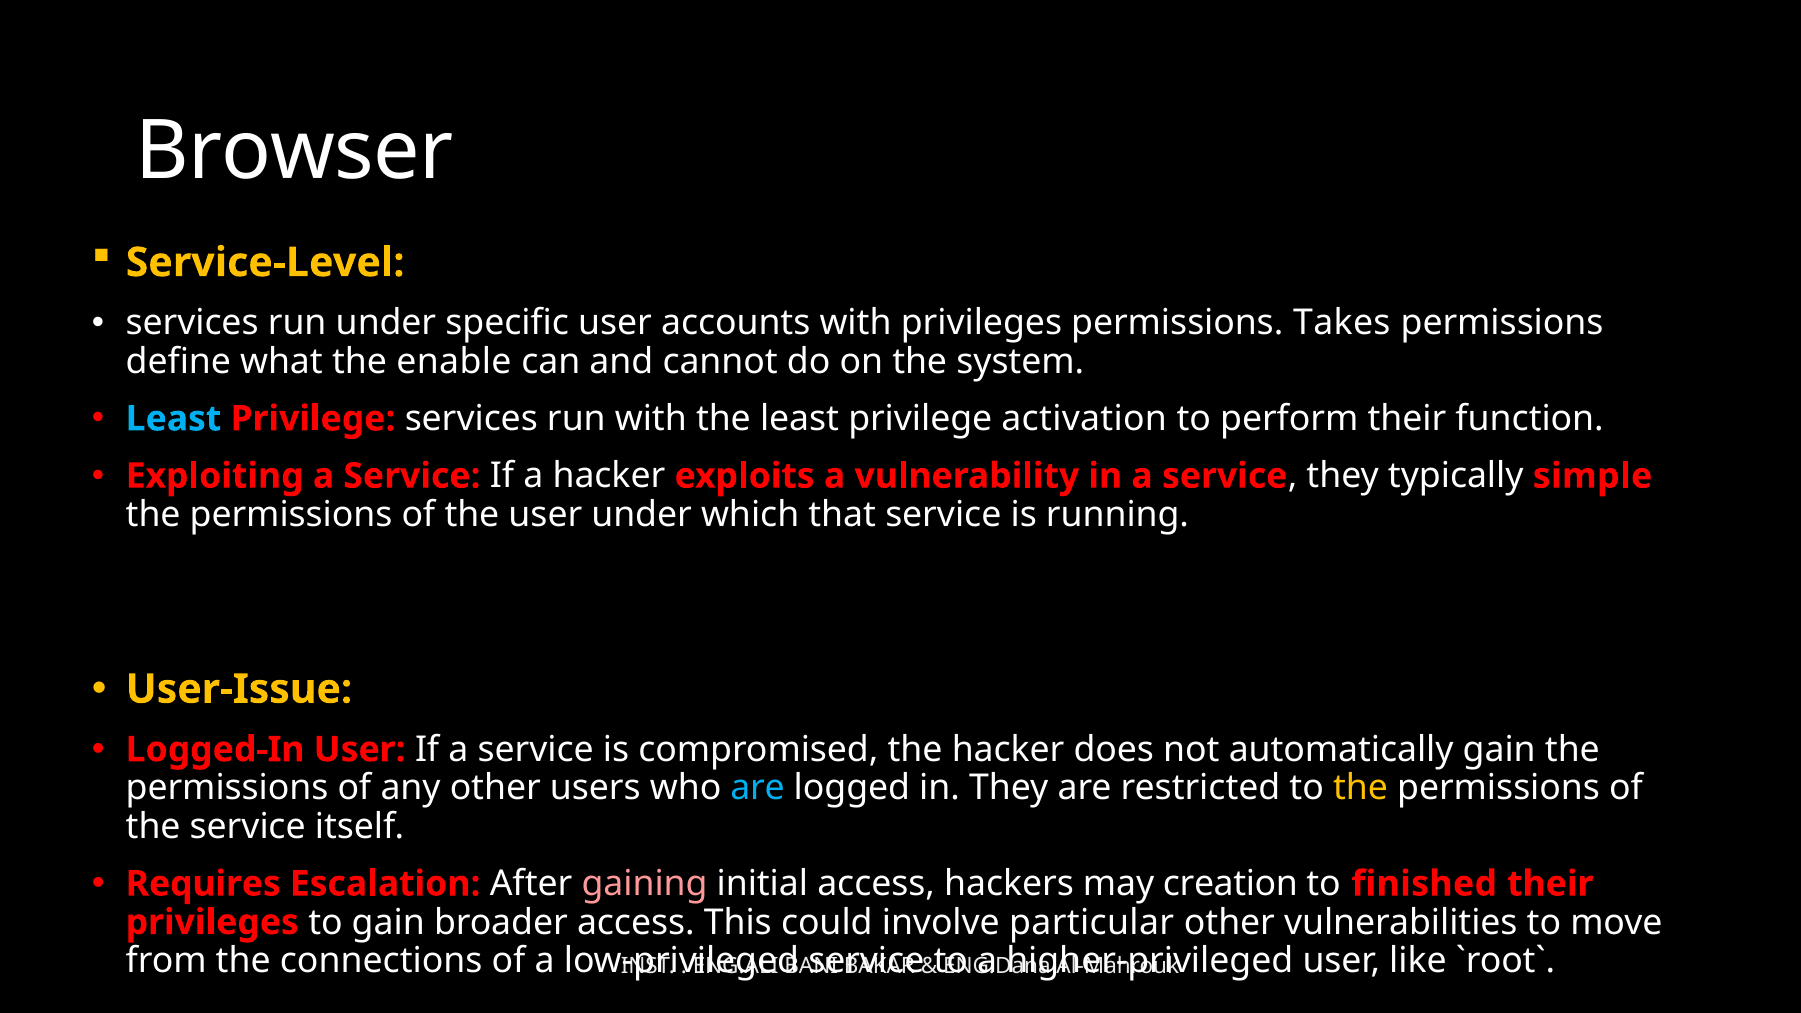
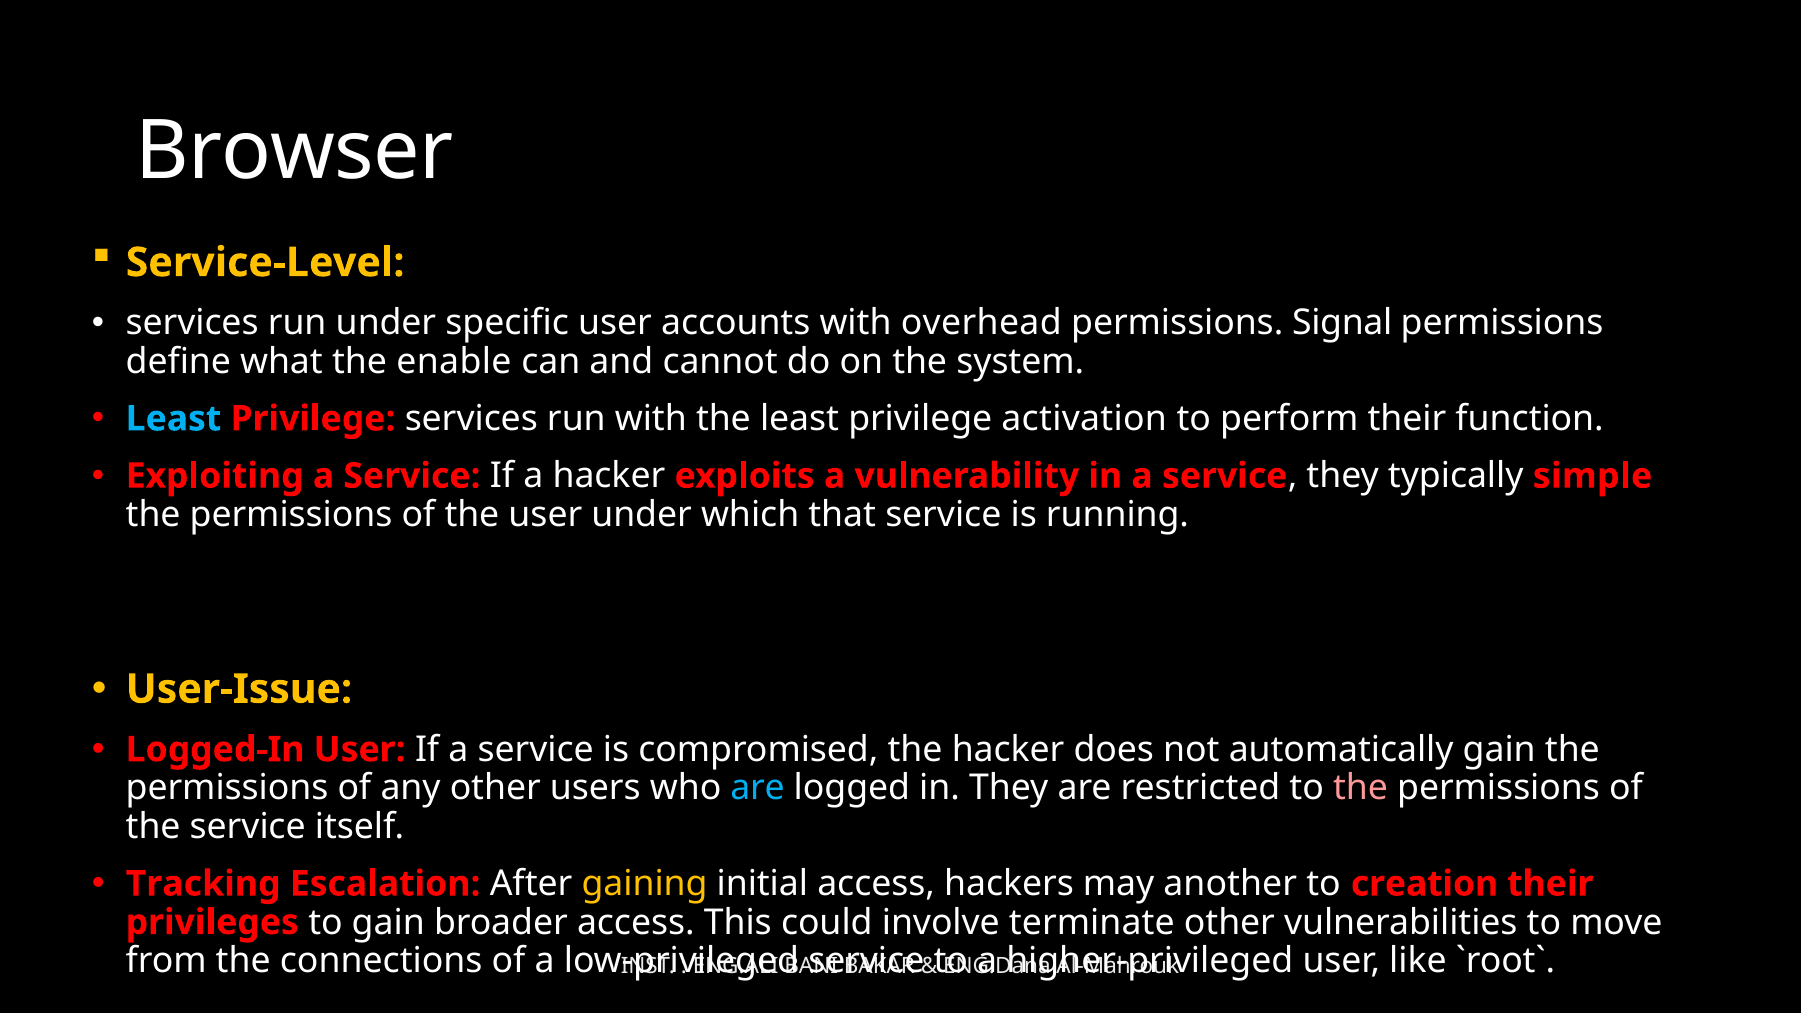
with privileges: privileges -> overhead
Takes: Takes -> Signal
the at (1361, 788) colour: yellow -> pink
Requires: Requires -> Tracking
gaining colour: pink -> yellow
creation: creation -> another
finished: finished -> creation
particular: particular -> terminate
